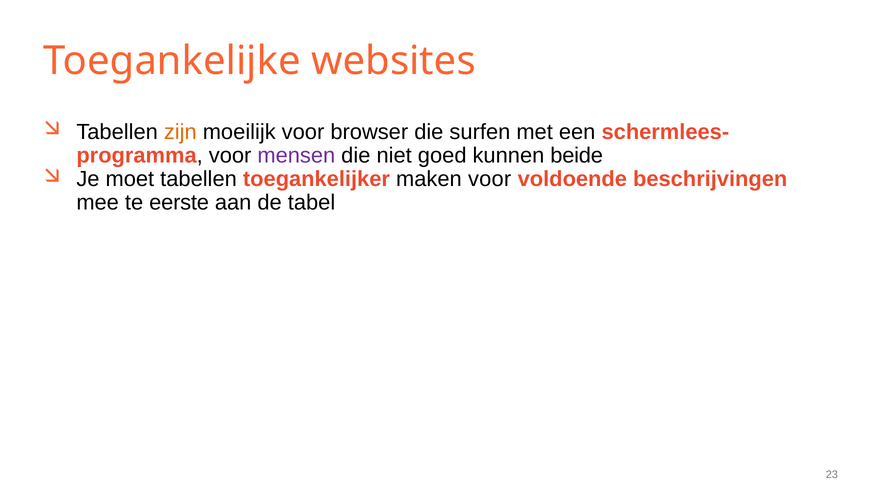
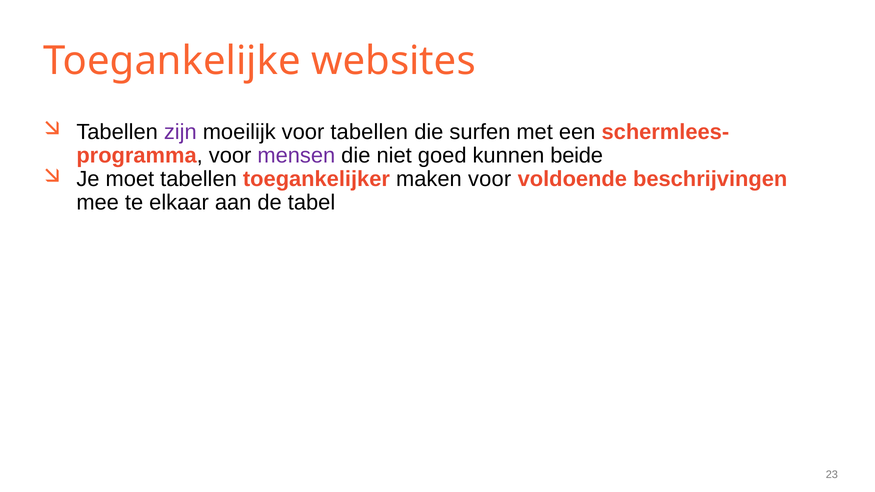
zijn colour: orange -> purple
voor browser: browser -> tabellen
eerste: eerste -> elkaar
